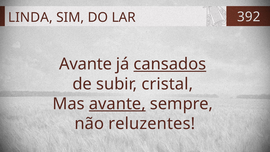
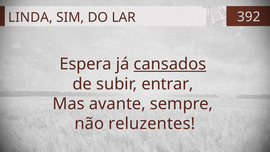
Avante at (86, 64): Avante -> Espera
cristal: cristal -> entrar
avante at (117, 104) underline: present -> none
